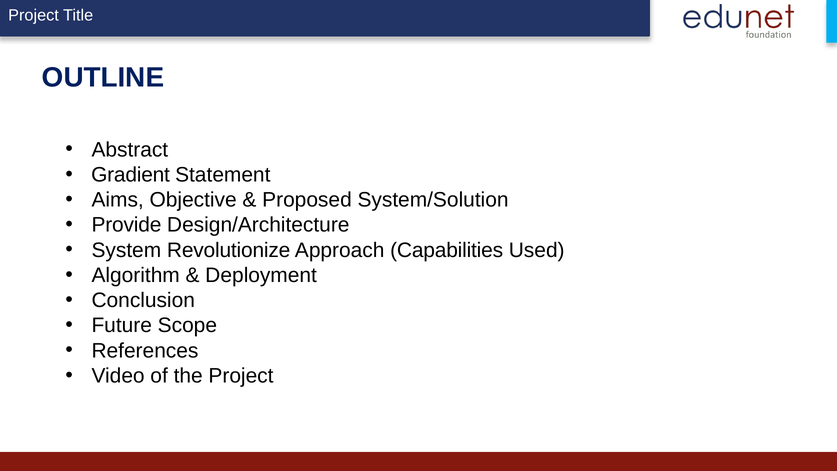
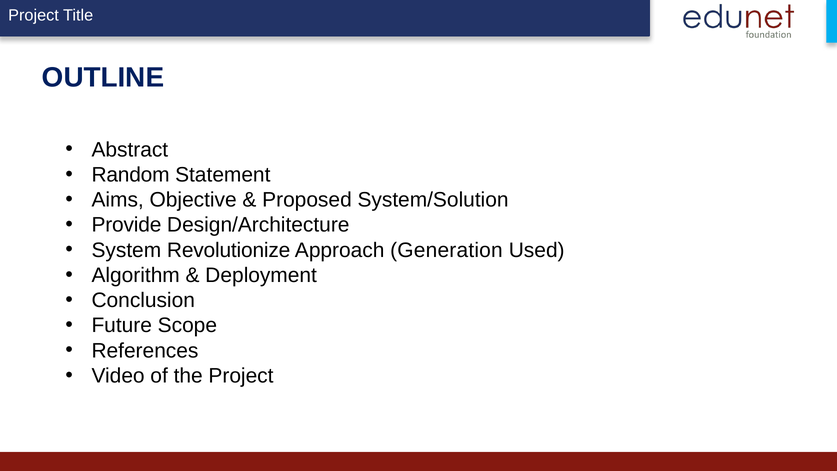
Gradient: Gradient -> Random
Capabilities: Capabilities -> Generation
